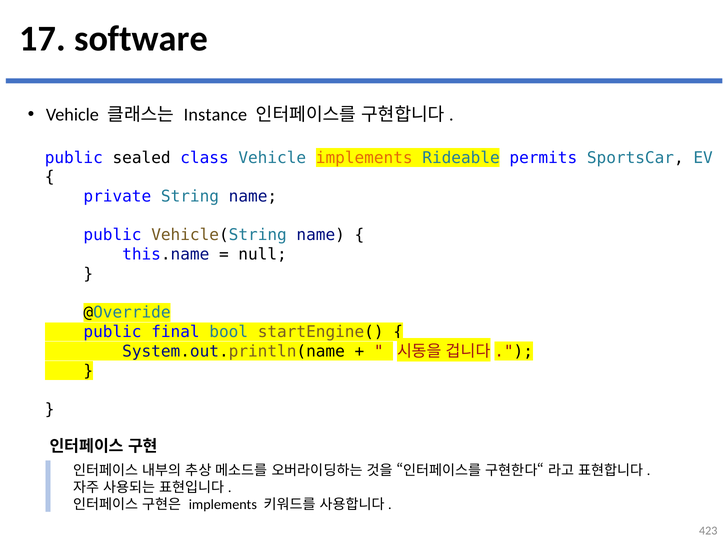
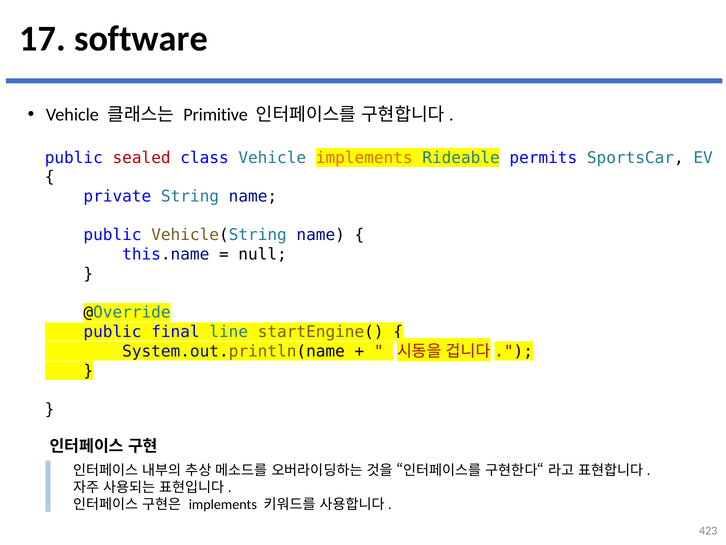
Instance: Instance -> Primitive
sealed colour: black -> red
bool: bool -> line
